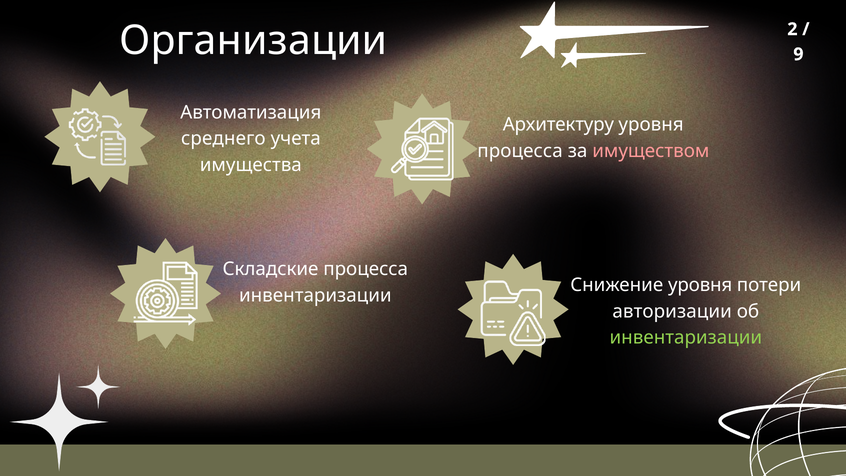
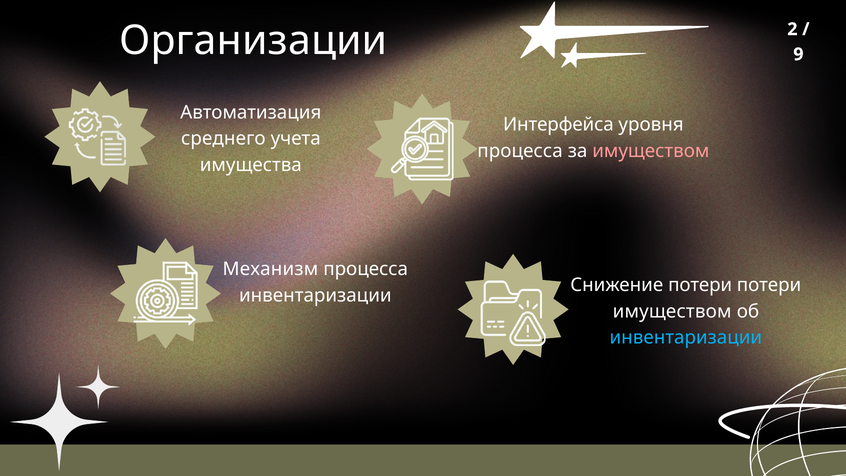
Архитектуру: Архитектуру -> Интерфейса
Складские: Складские -> Механизм
Cнижение уровня: уровня -> потери
авторизации at (672, 311): авторизации -> имуществом
инвентаризации at (686, 338) colour: light green -> light blue
